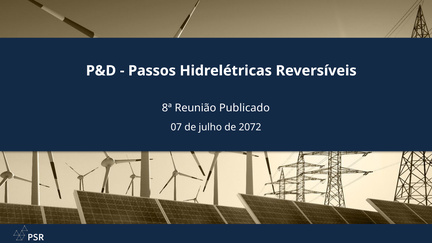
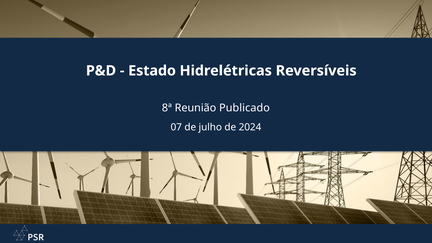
Passos: Passos -> Estado
2072: 2072 -> 2024
